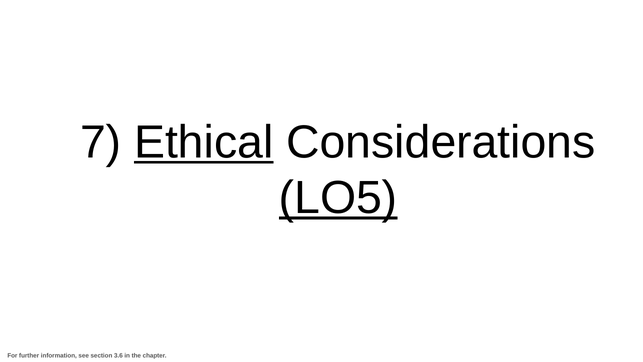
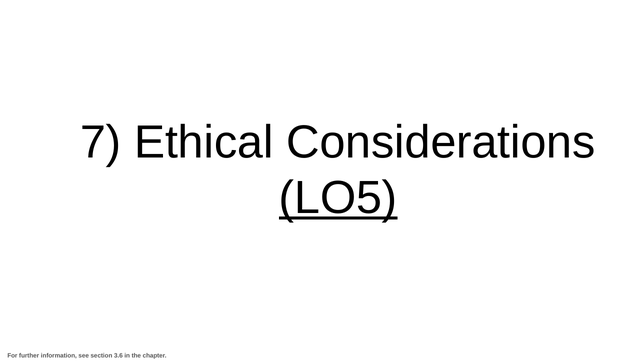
Ethical underline: present -> none
